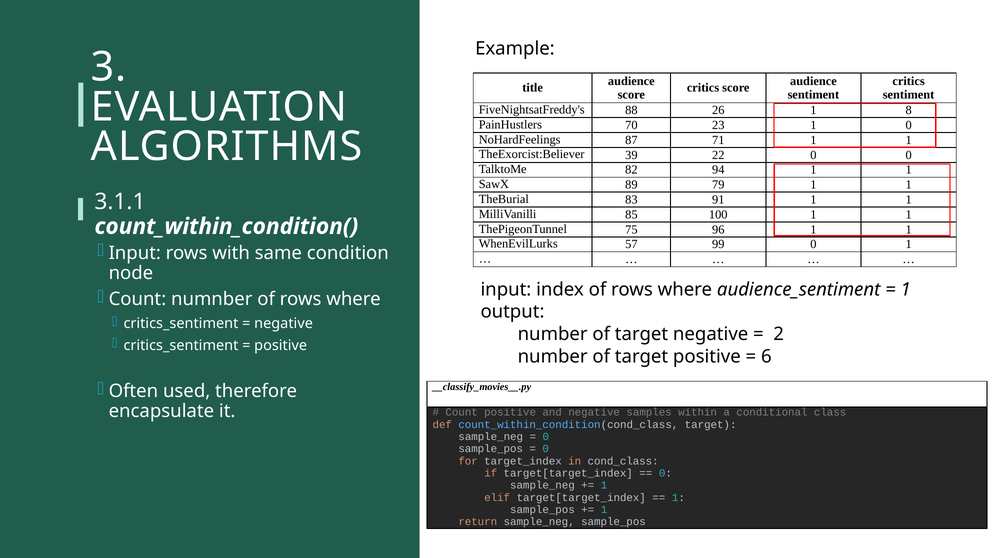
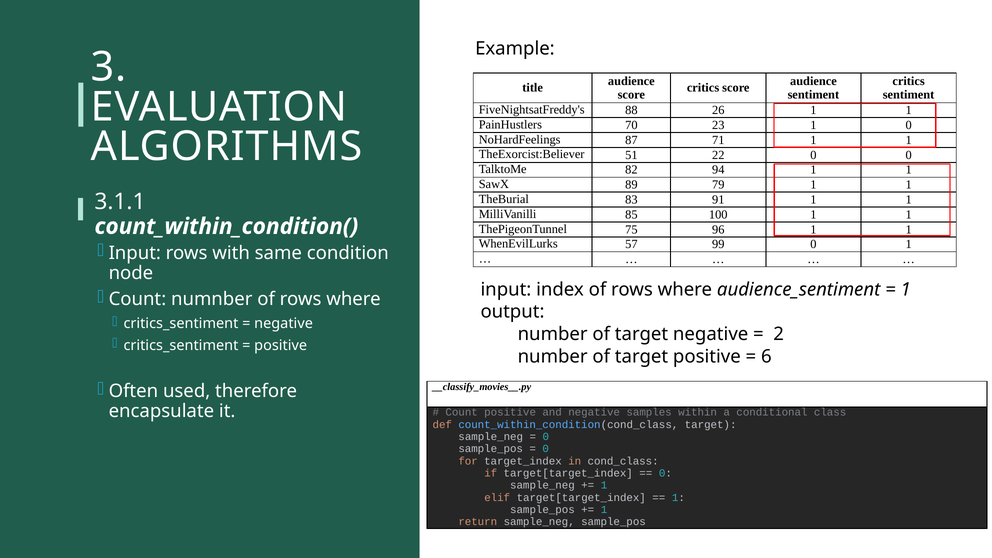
26 1 8: 8 -> 1
39: 39 -> 51
